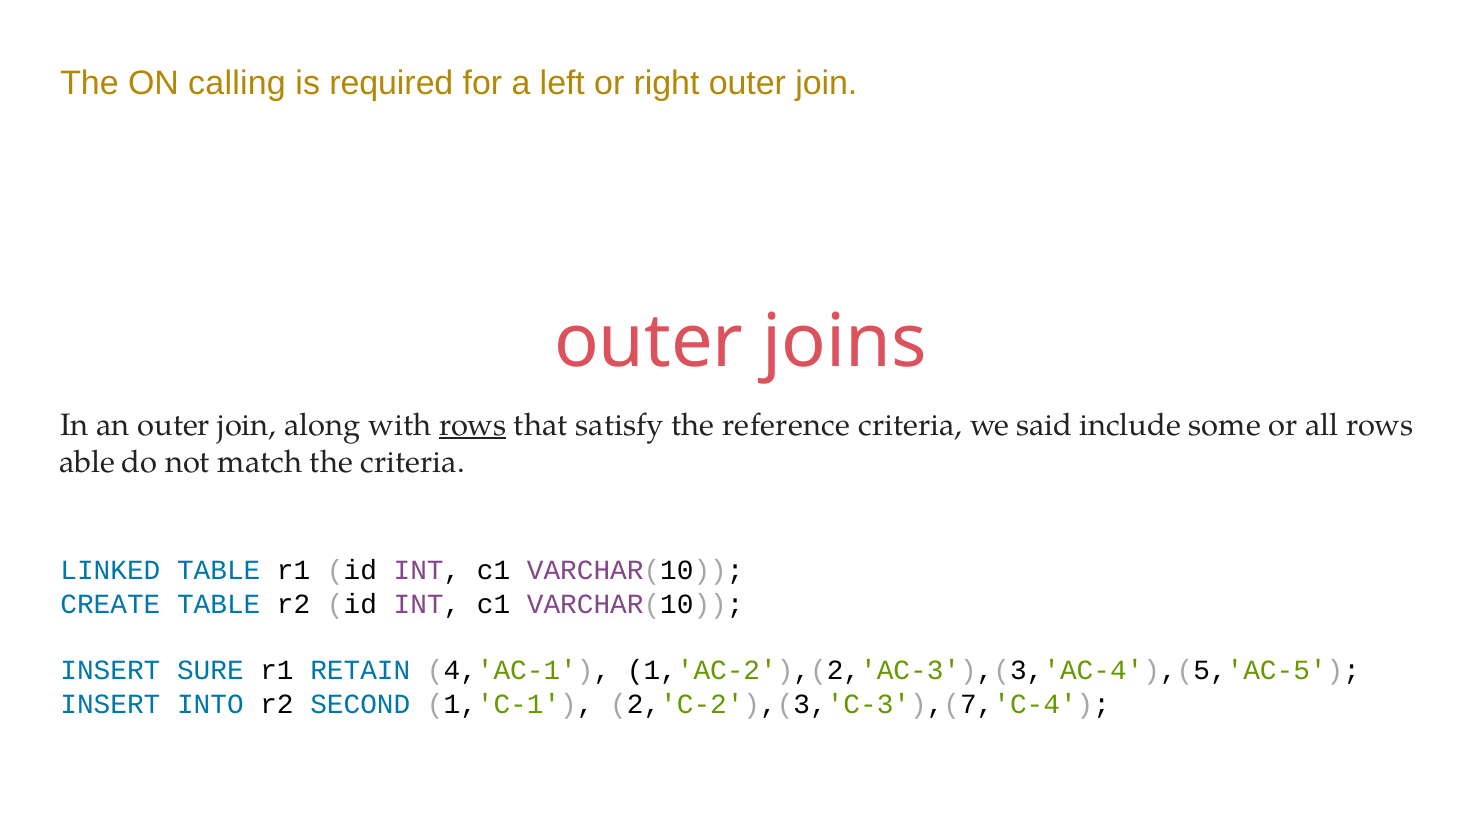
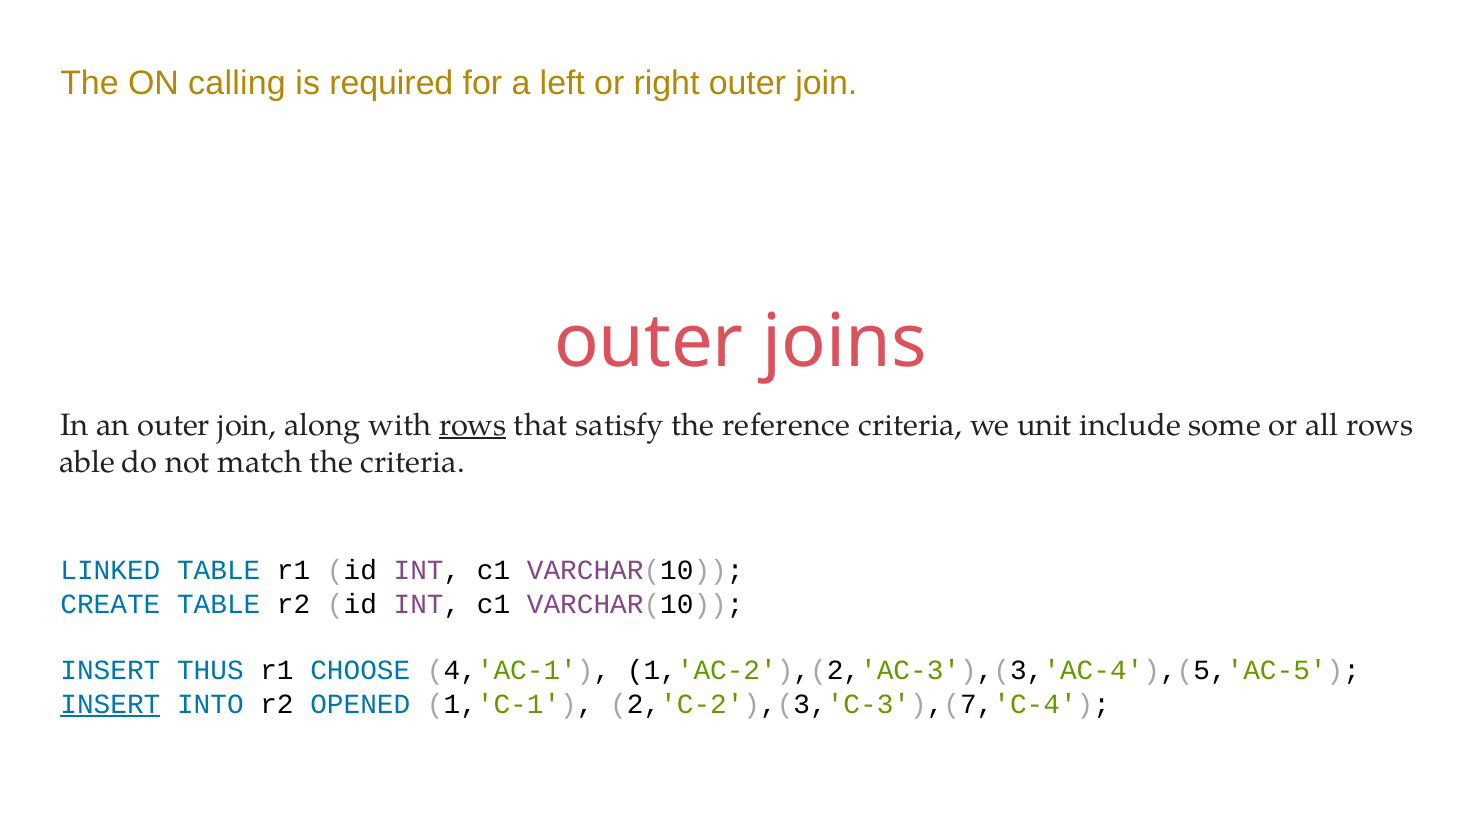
said: said -> unit
SURE: SURE -> THUS
RETAIN: RETAIN -> CHOOSE
INSERT at (110, 704) underline: none -> present
SECOND: SECOND -> OPENED
